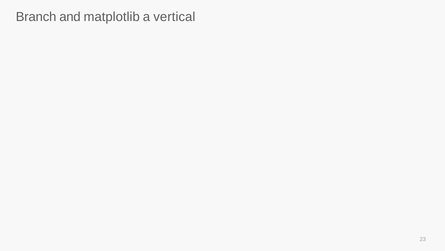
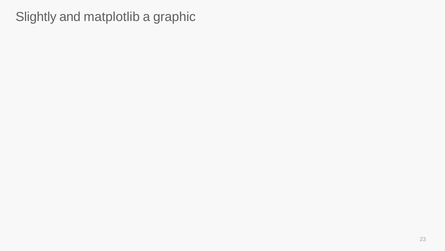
Branch: Branch -> Slightly
vertical: vertical -> graphic
